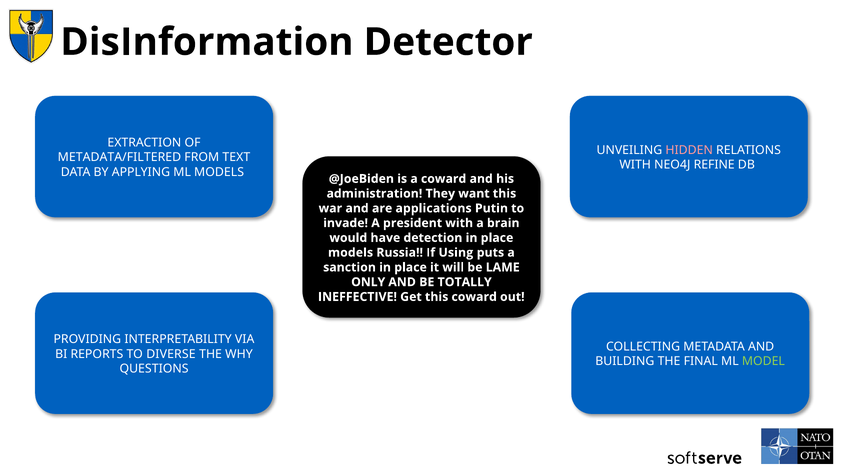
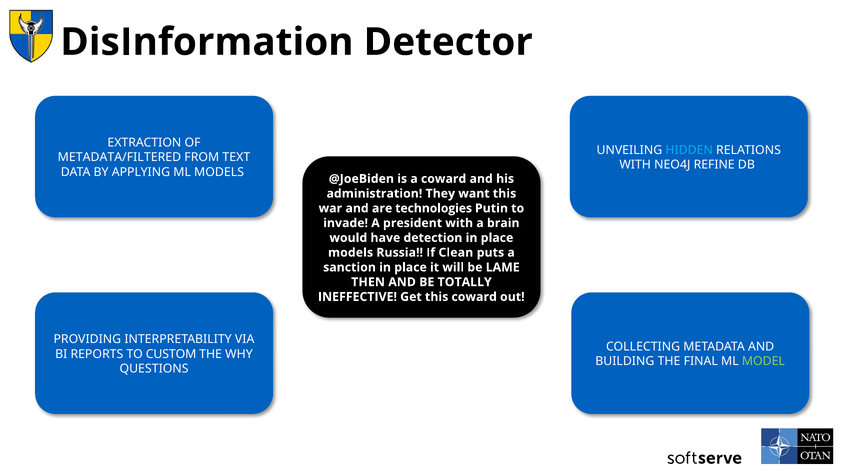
HIDDEN colour: pink -> light blue
applications: applications -> technologies
Using: Using -> Clean
ONLY: ONLY -> THEN
DIVERSE: DIVERSE -> CUSTOM
